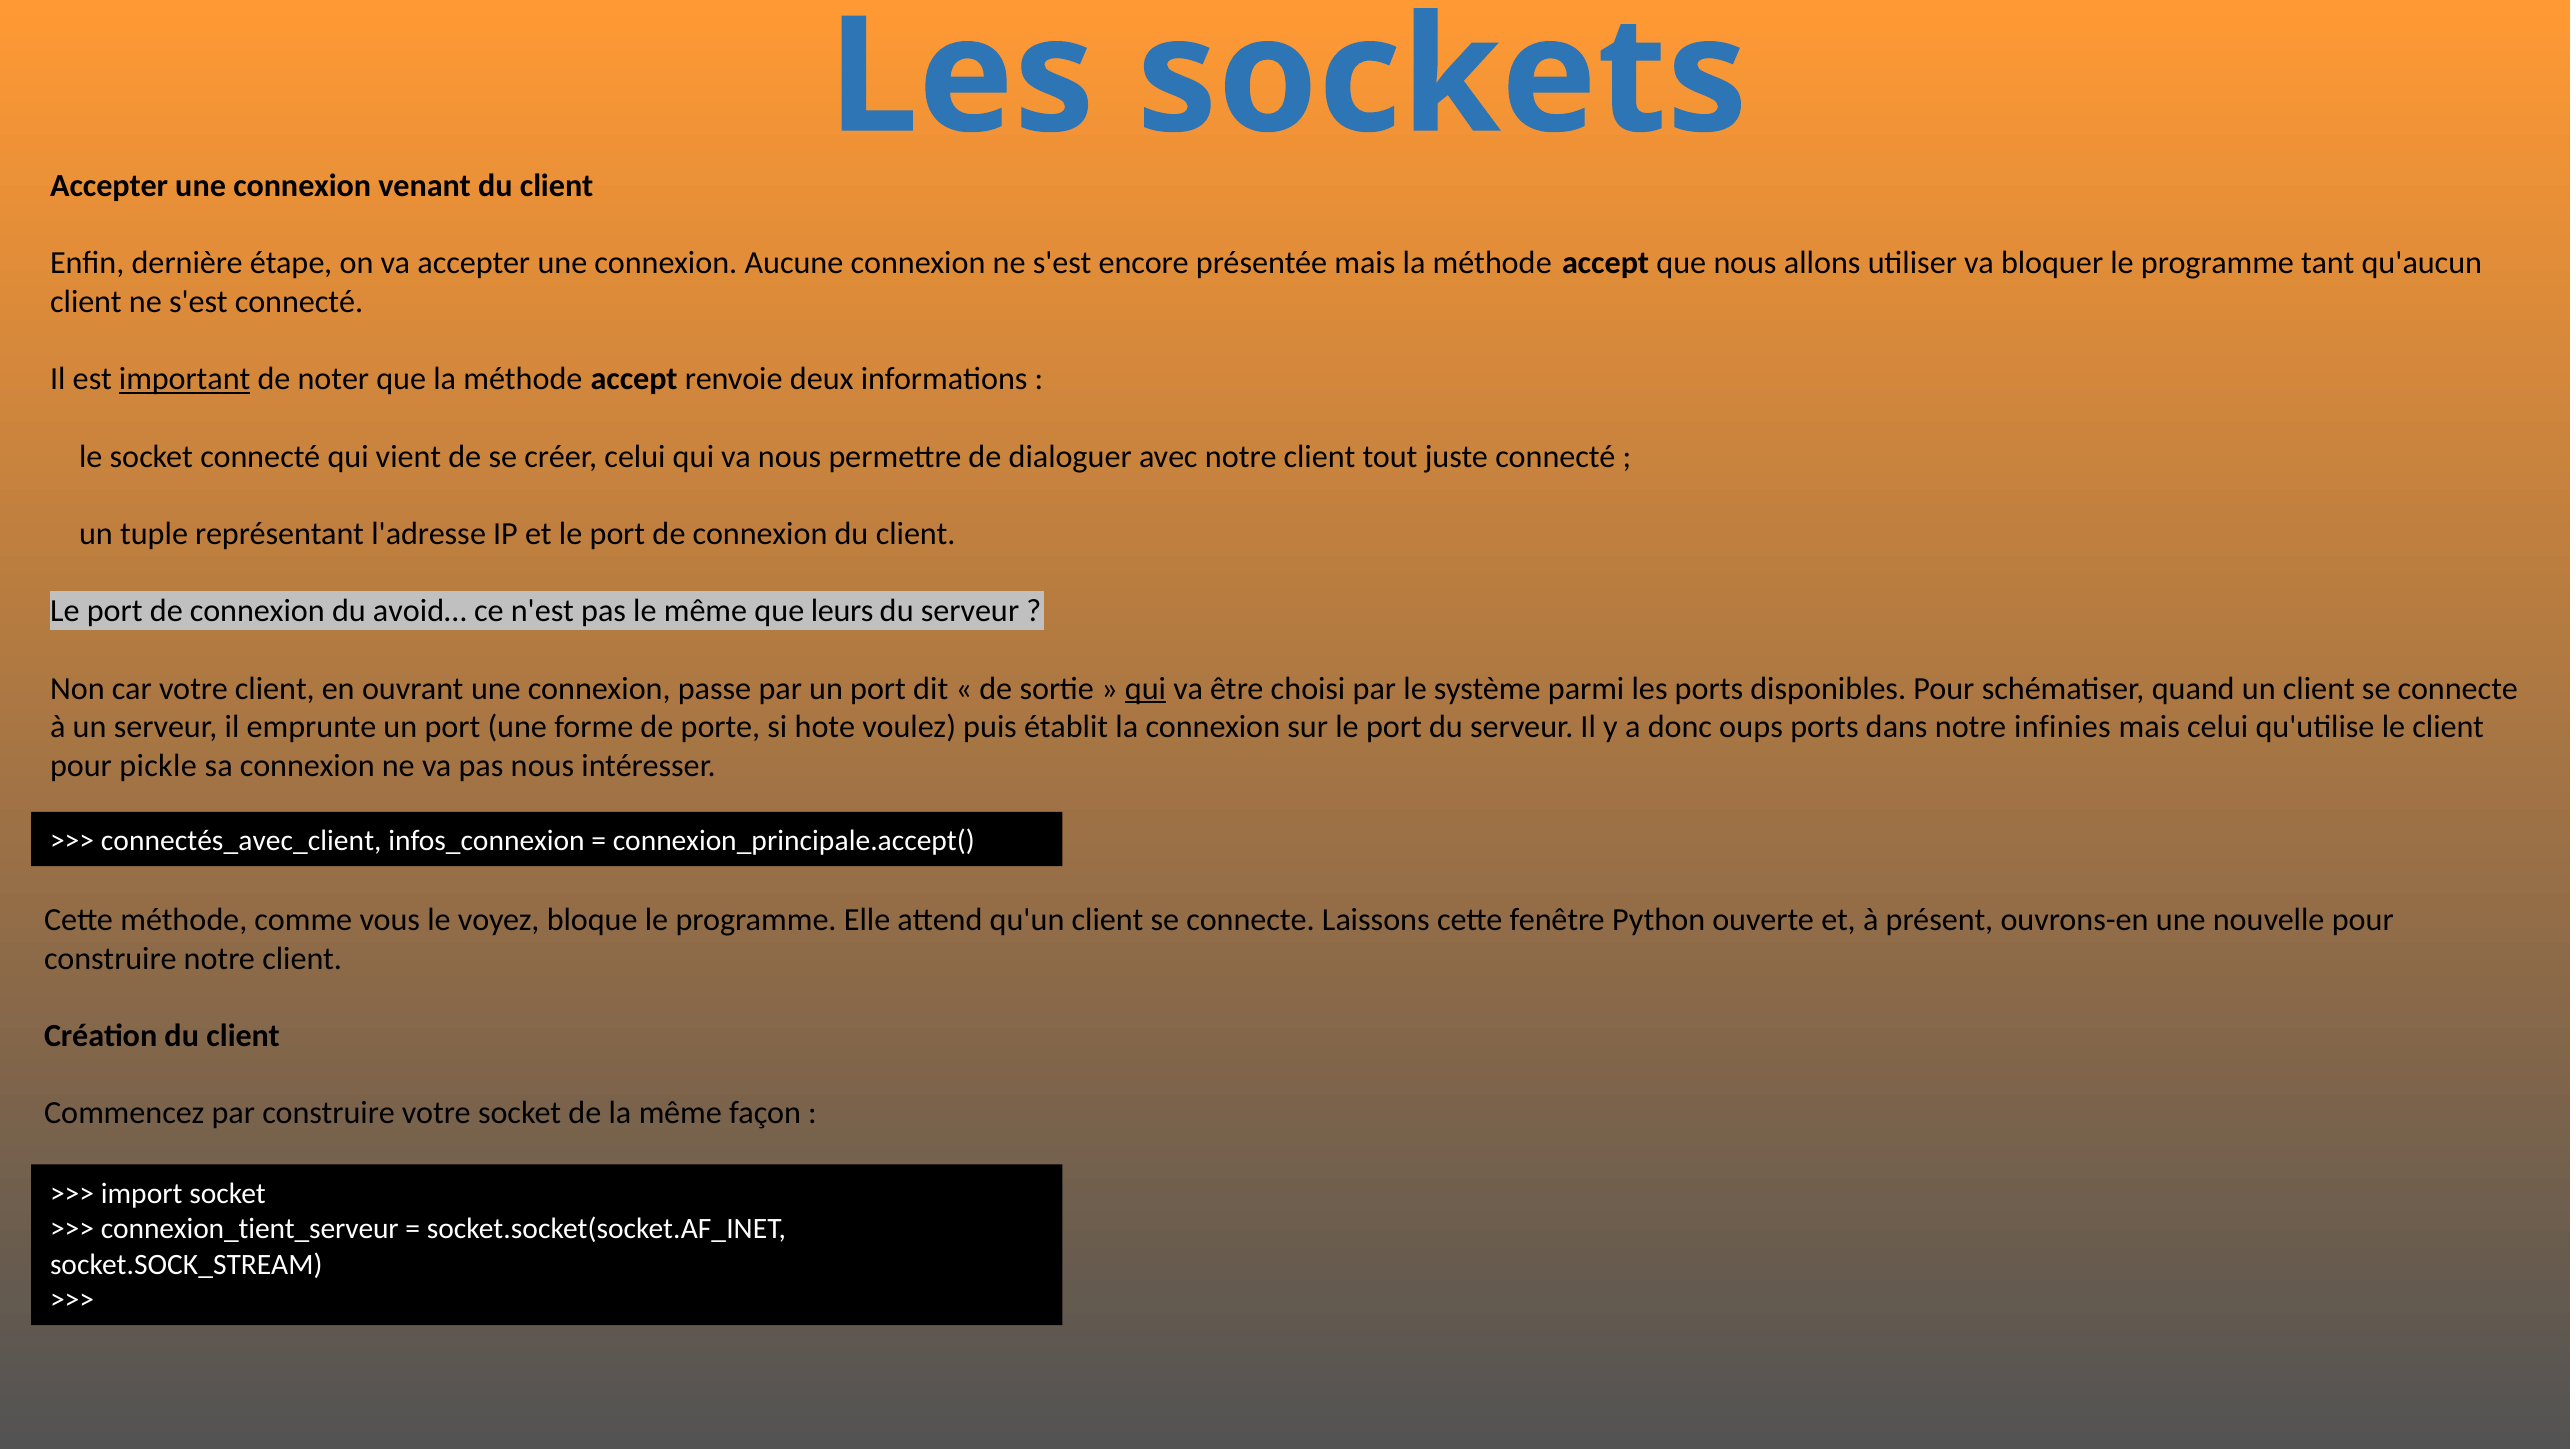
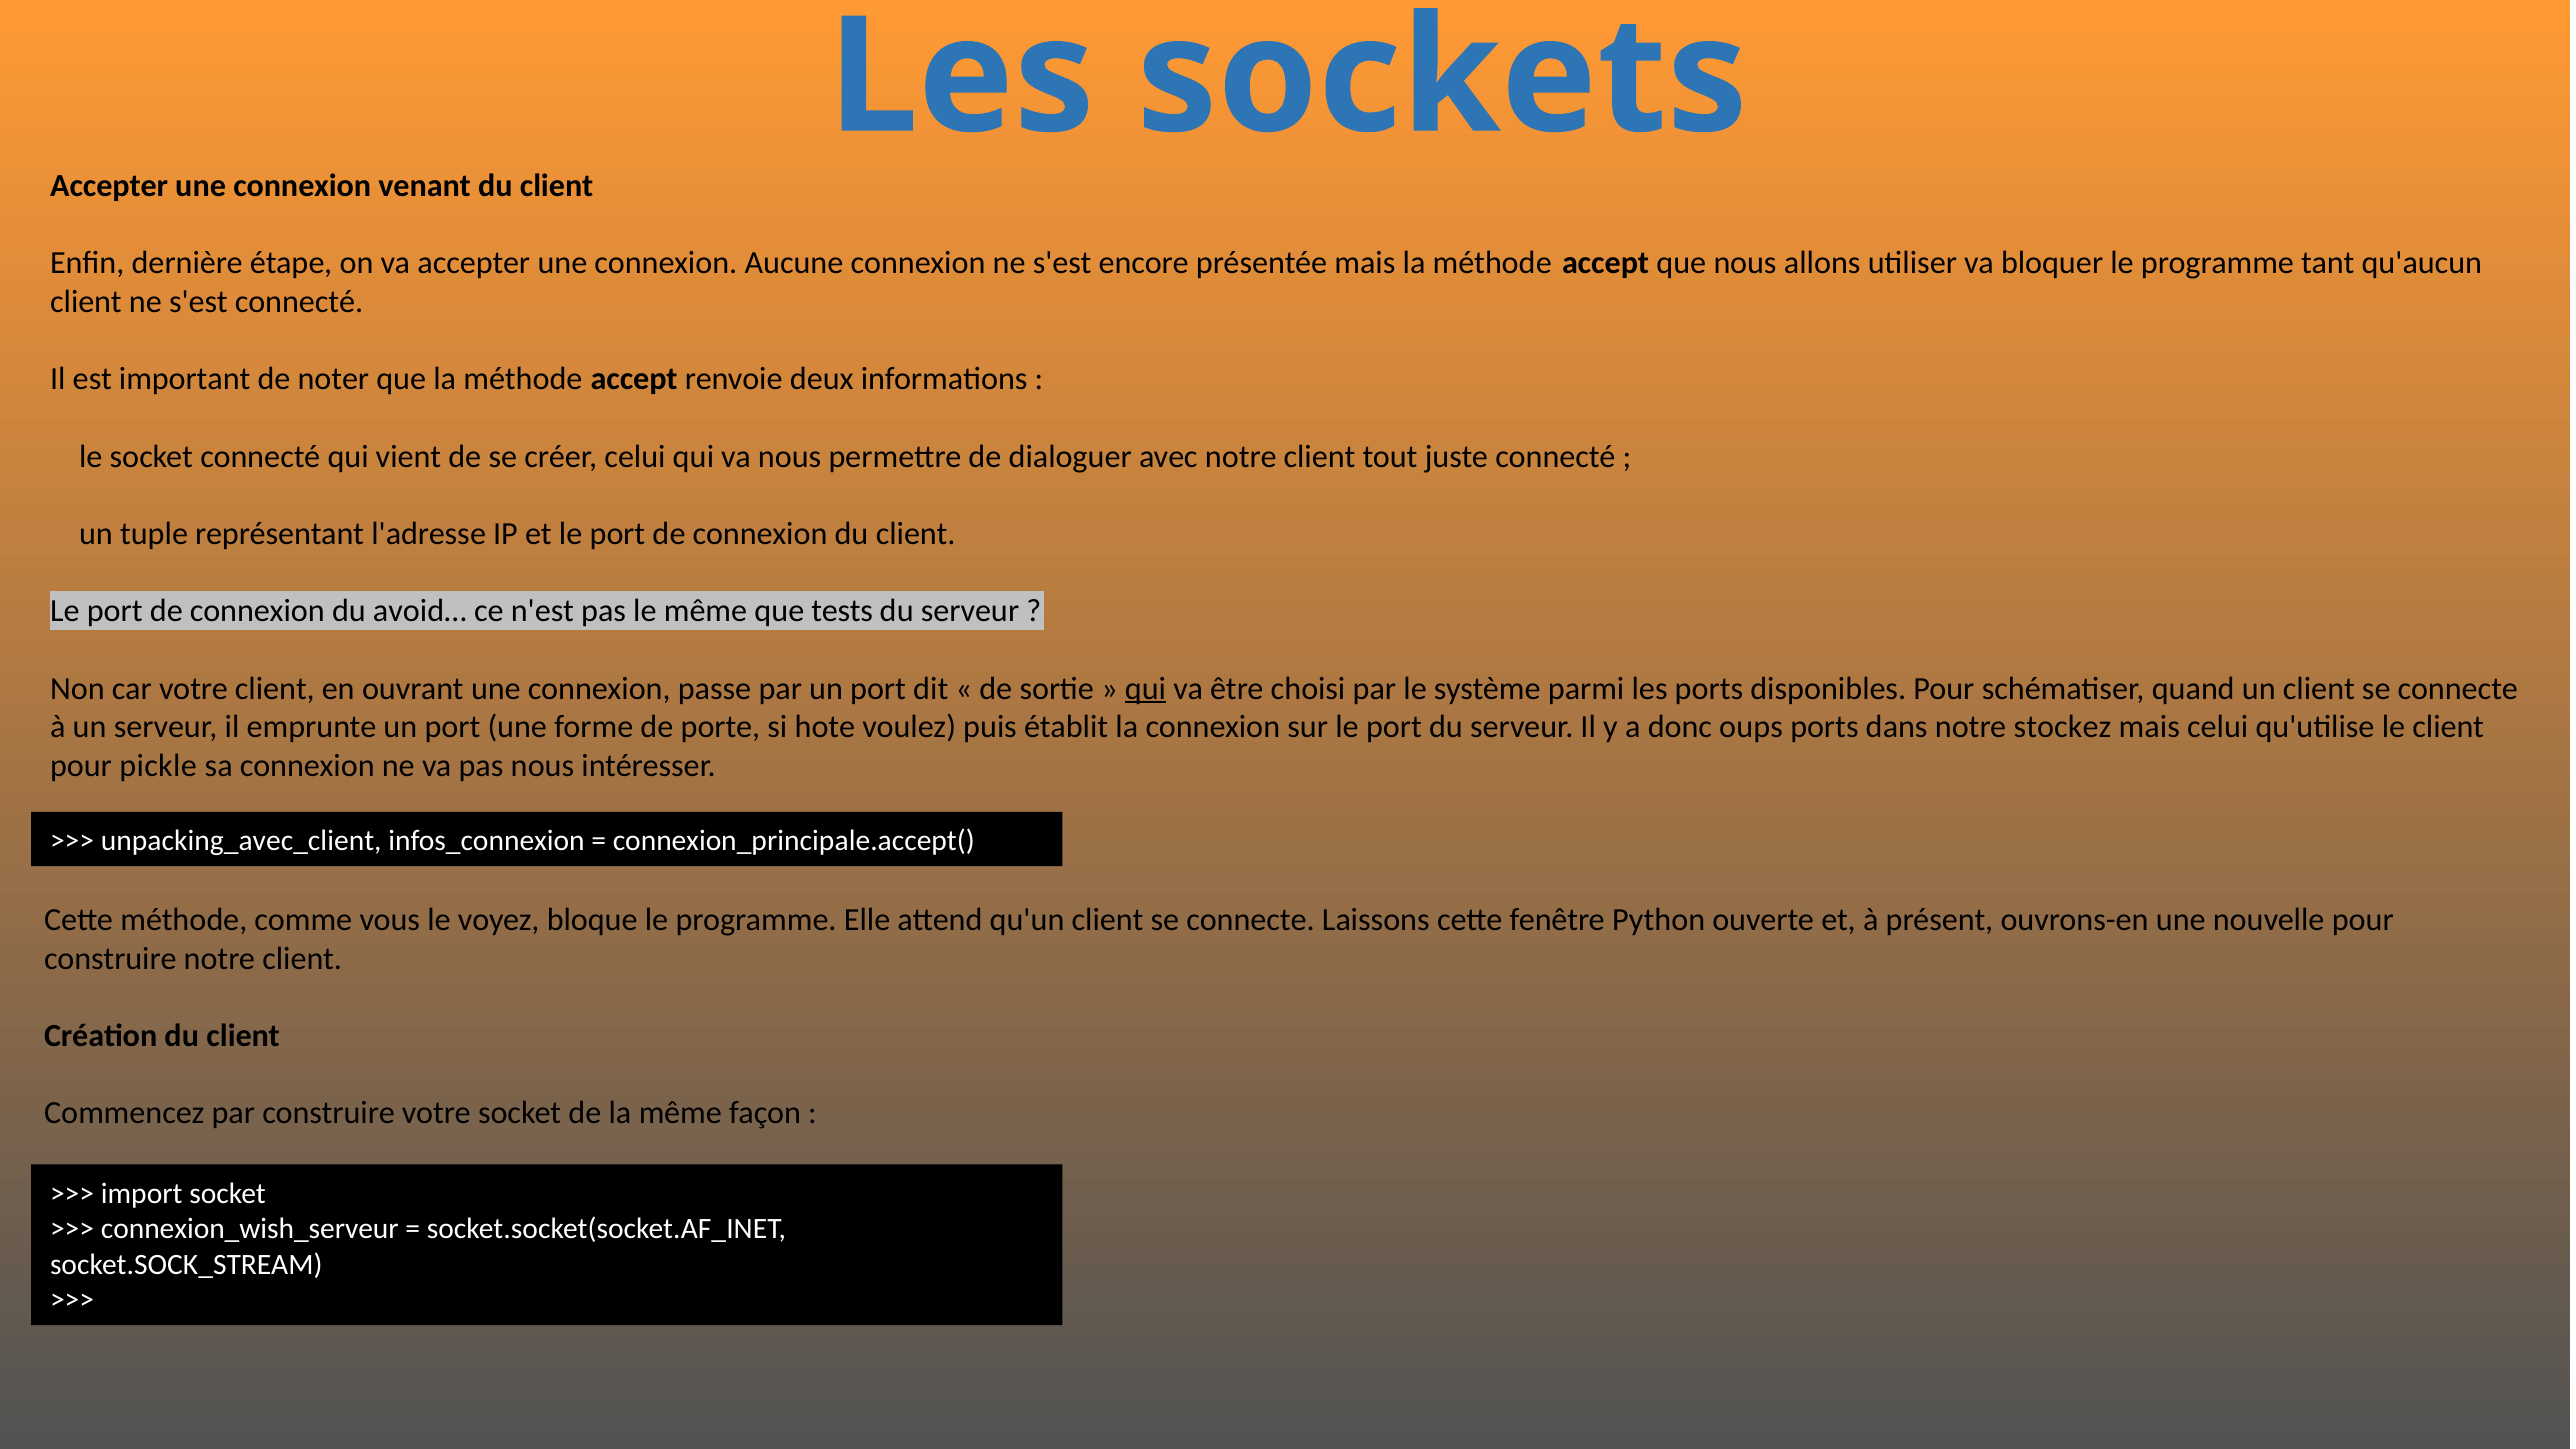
important underline: present -> none
leurs: leurs -> tests
infinies: infinies -> stockez
connectés_avec_client: connectés_avec_client -> unpacking_avec_client
connexion_tient_serveur: connexion_tient_serveur -> connexion_wish_serveur
